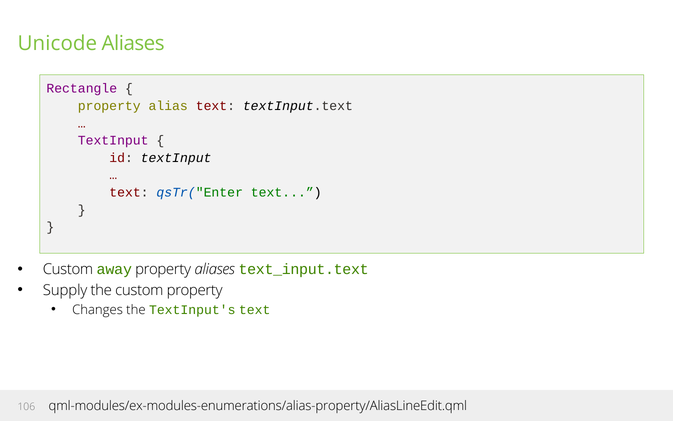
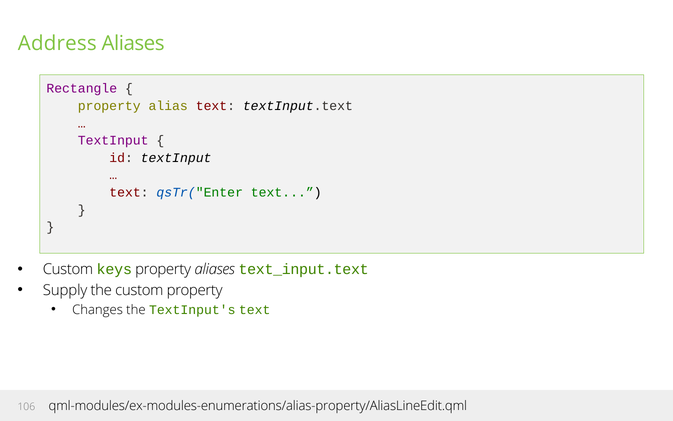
Unicode: Unicode -> Address
away: away -> keys
